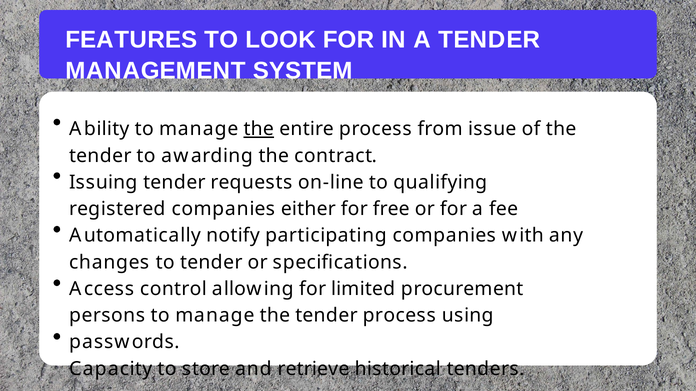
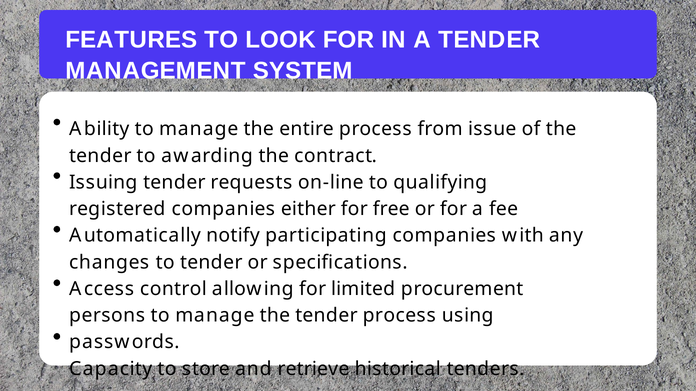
the at (259, 129) underline: present -> none
